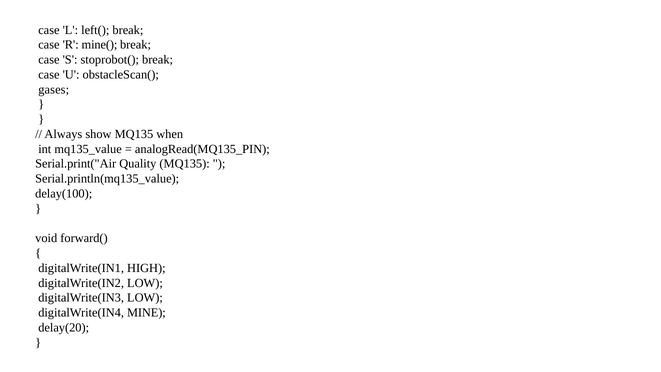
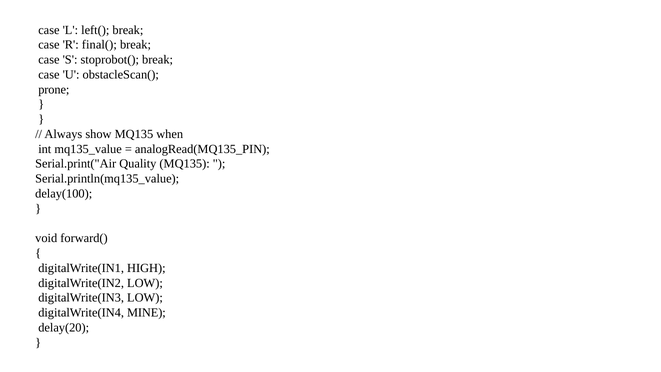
mine(: mine( -> final(
gases: gases -> prone
